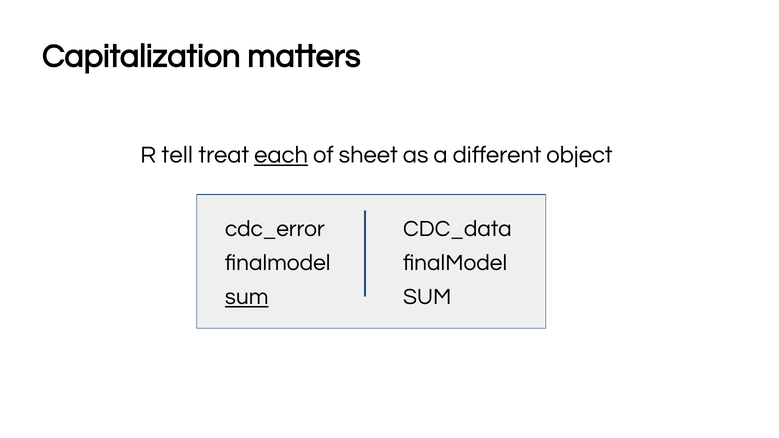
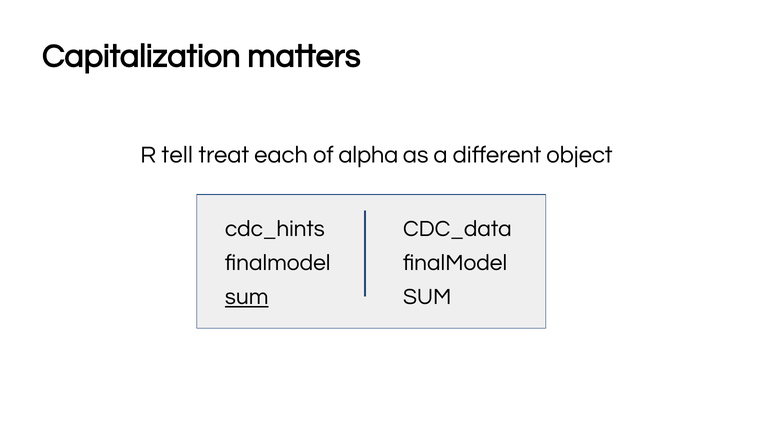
each underline: present -> none
sheet: sheet -> alpha
cdc_error: cdc_error -> cdc_hints
